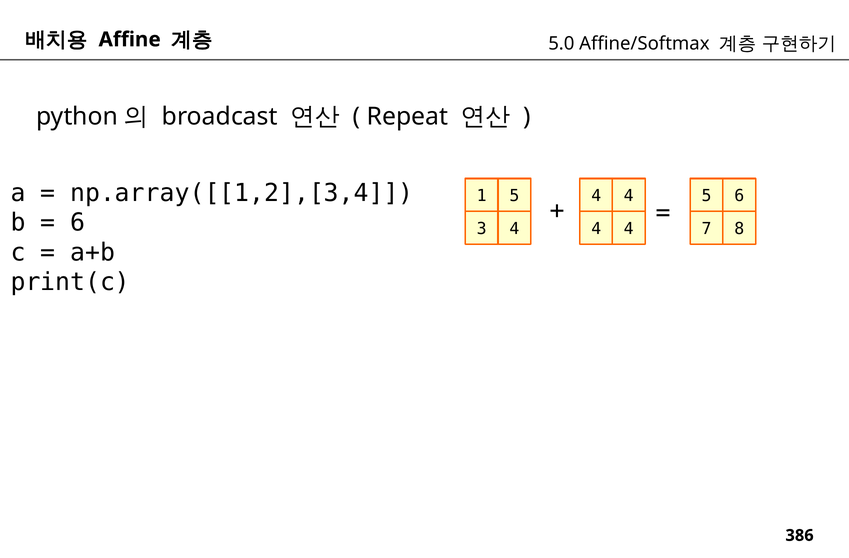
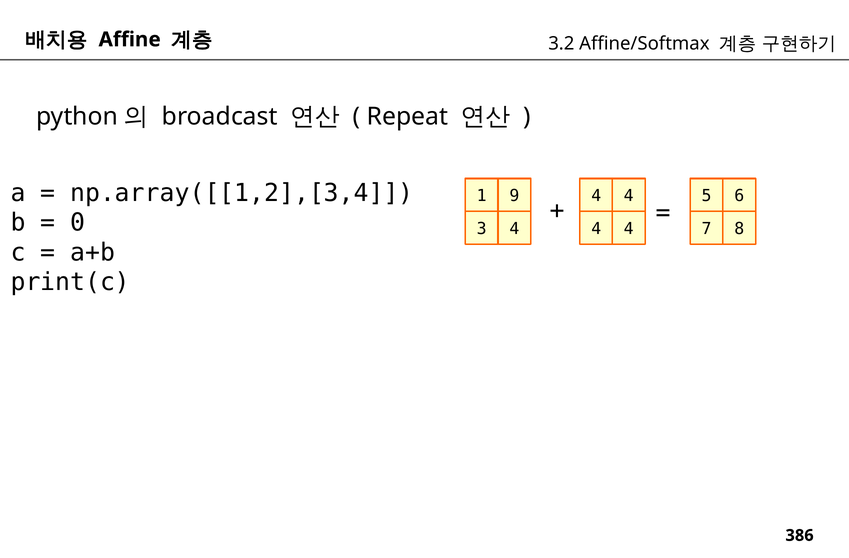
5.0: 5.0 -> 3.2
1 5: 5 -> 9
6 at (78, 223): 6 -> 0
